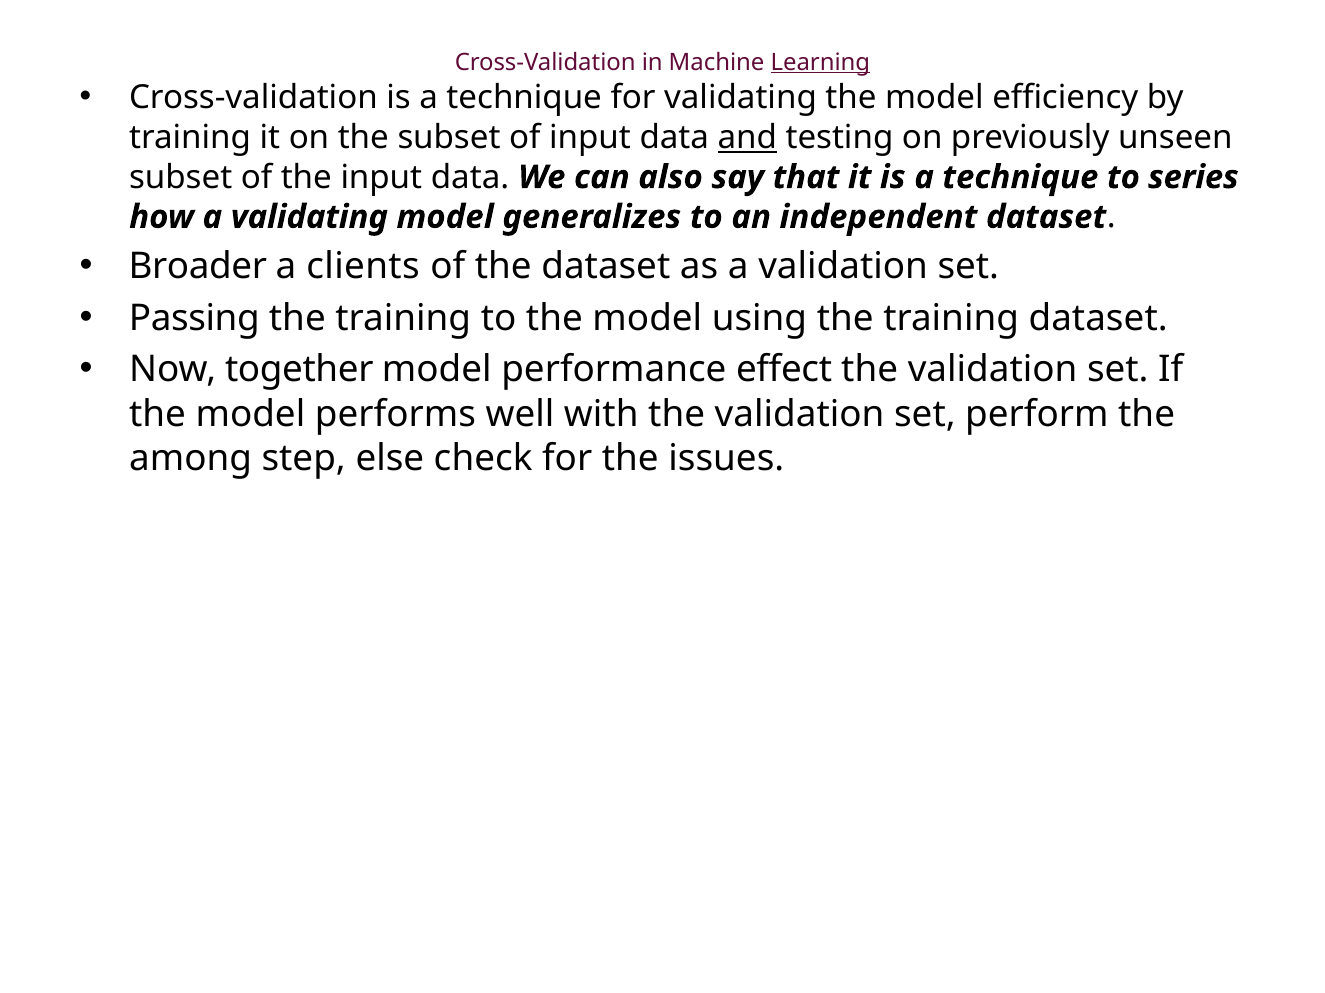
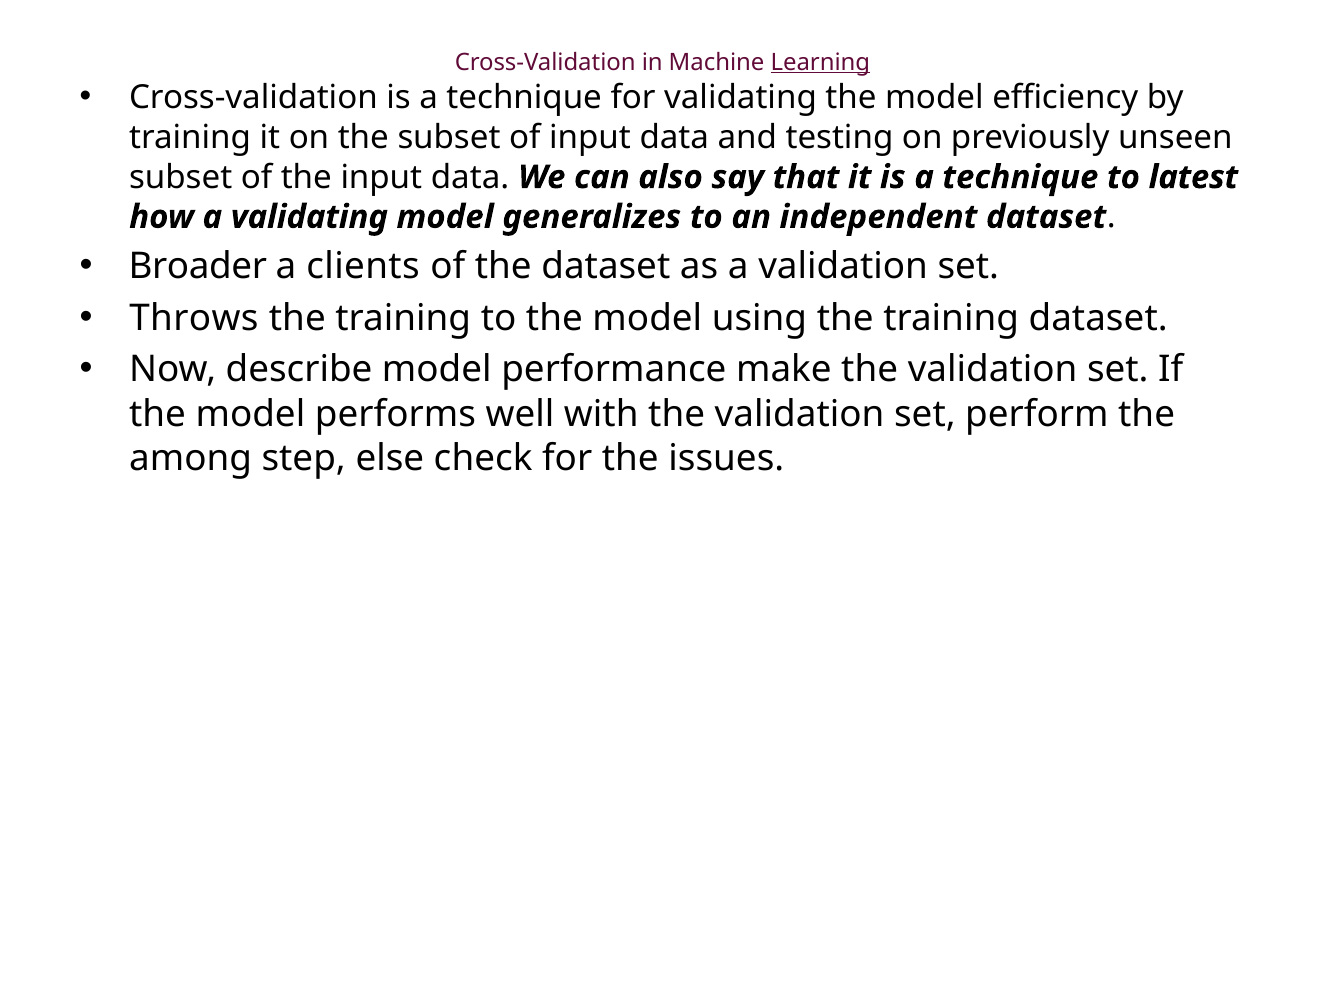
and underline: present -> none
series: series -> latest
Passing: Passing -> Throws
together: together -> describe
effect: effect -> make
